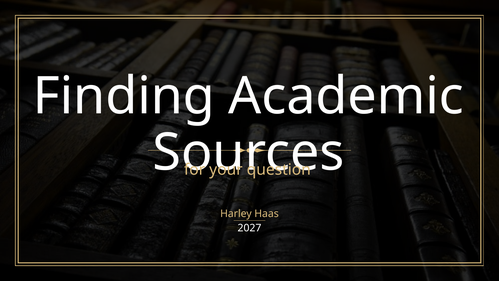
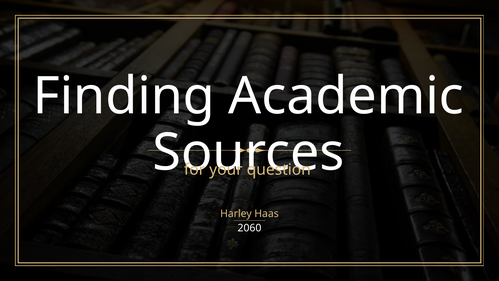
2027: 2027 -> 2060
